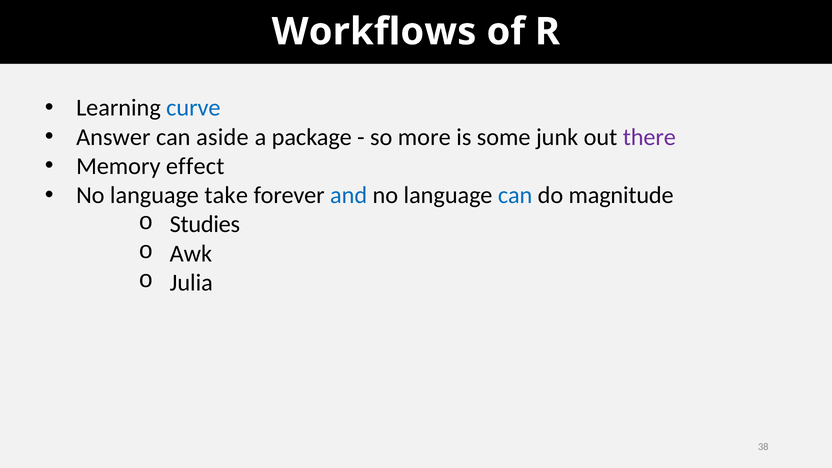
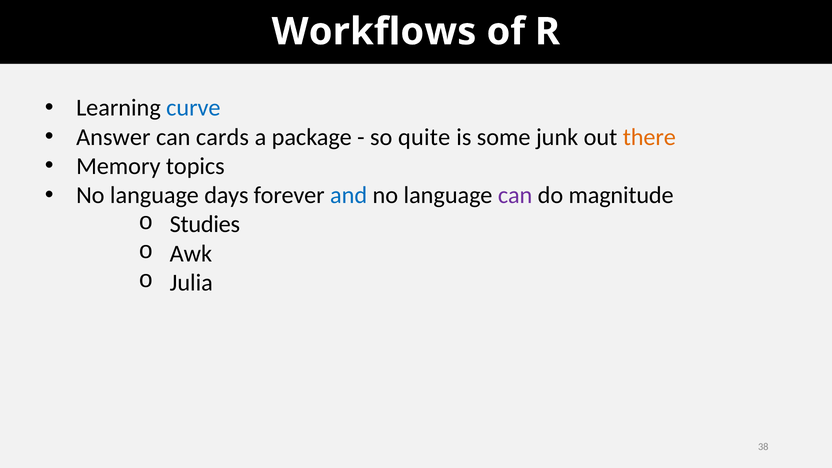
aside: aside -> cards
more: more -> quite
there colour: purple -> orange
effect: effect -> topics
take: take -> days
can at (515, 195) colour: blue -> purple
